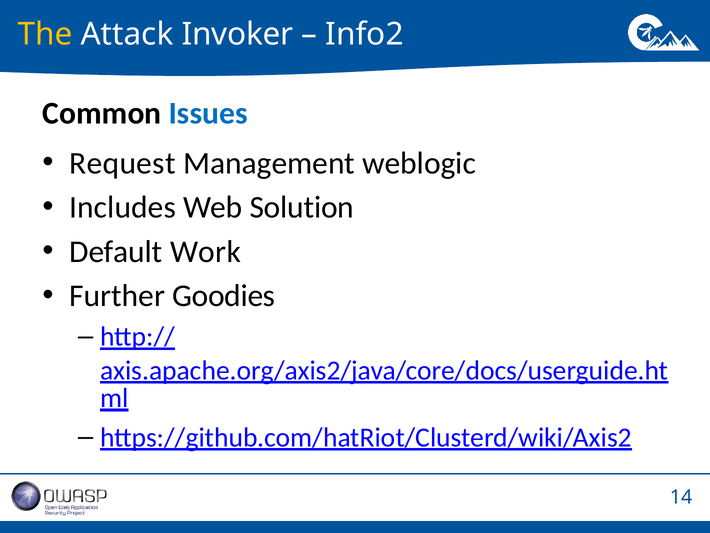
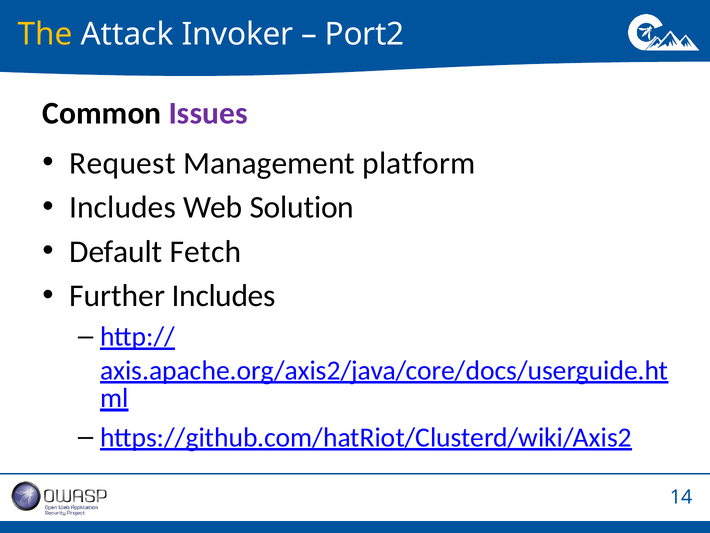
Info2: Info2 -> Port2
Issues colour: blue -> purple
weblogic: weblogic -> platform
Work: Work -> Fetch
Further Goodies: Goodies -> Includes
